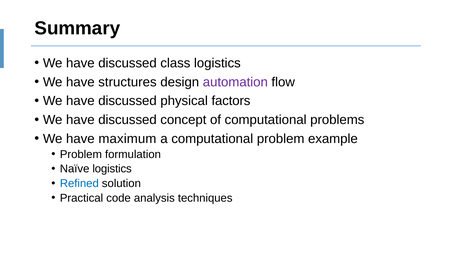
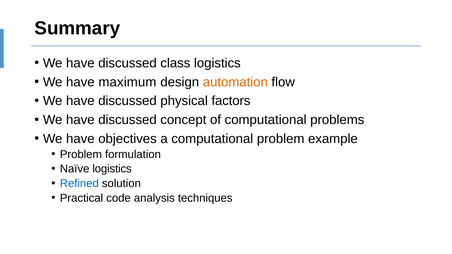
structures: structures -> maximum
automation colour: purple -> orange
maximum: maximum -> objectives
